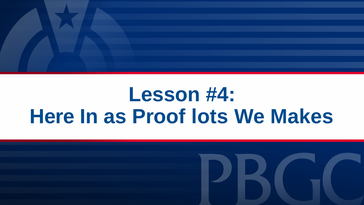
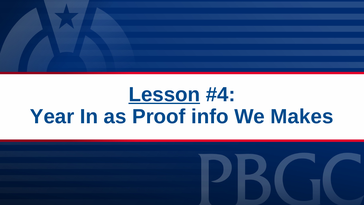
Lesson underline: none -> present
Here: Here -> Year
lots: lots -> info
